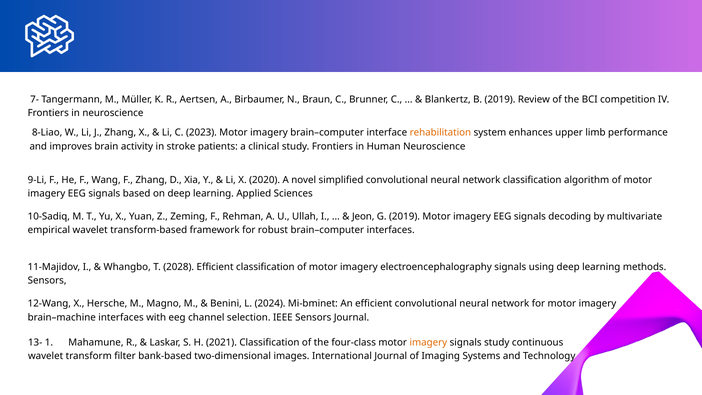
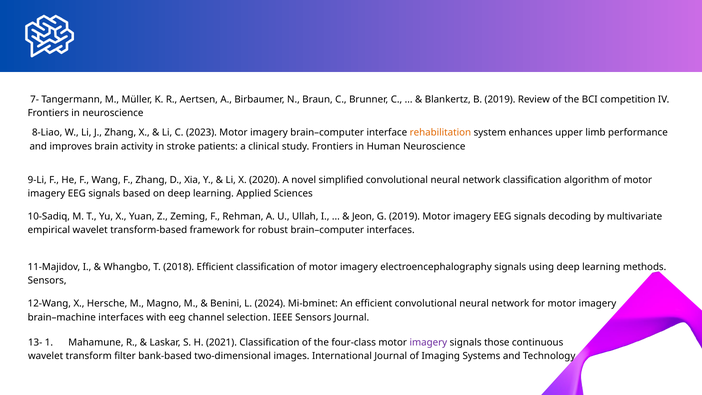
2028: 2028 -> 2018
imagery at (428, 342) colour: orange -> purple
signals study: study -> those
